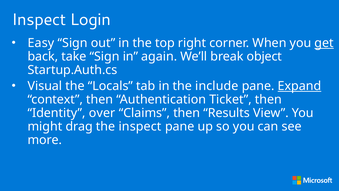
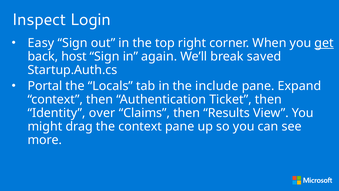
take: take -> host
object: object -> saved
Visual: Visual -> Portal
Expand underline: present -> none
the inspect: inspect -> context
